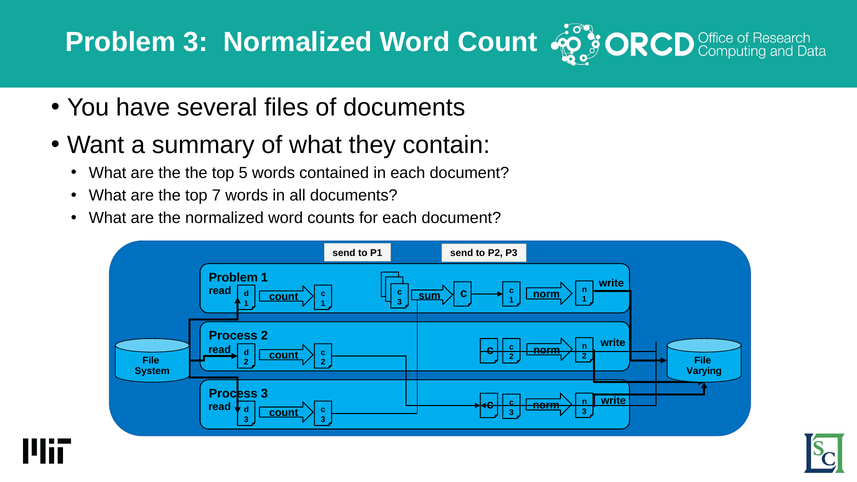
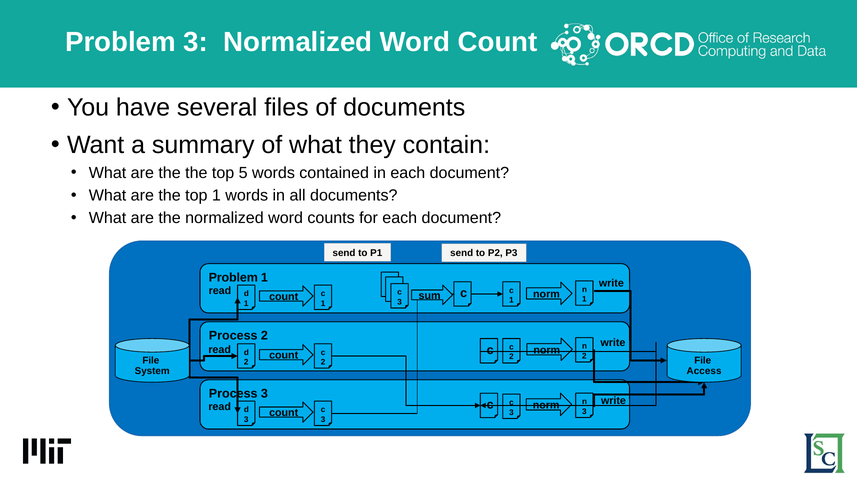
top 7: 7 -> 1
Varying: Varying -> Access
